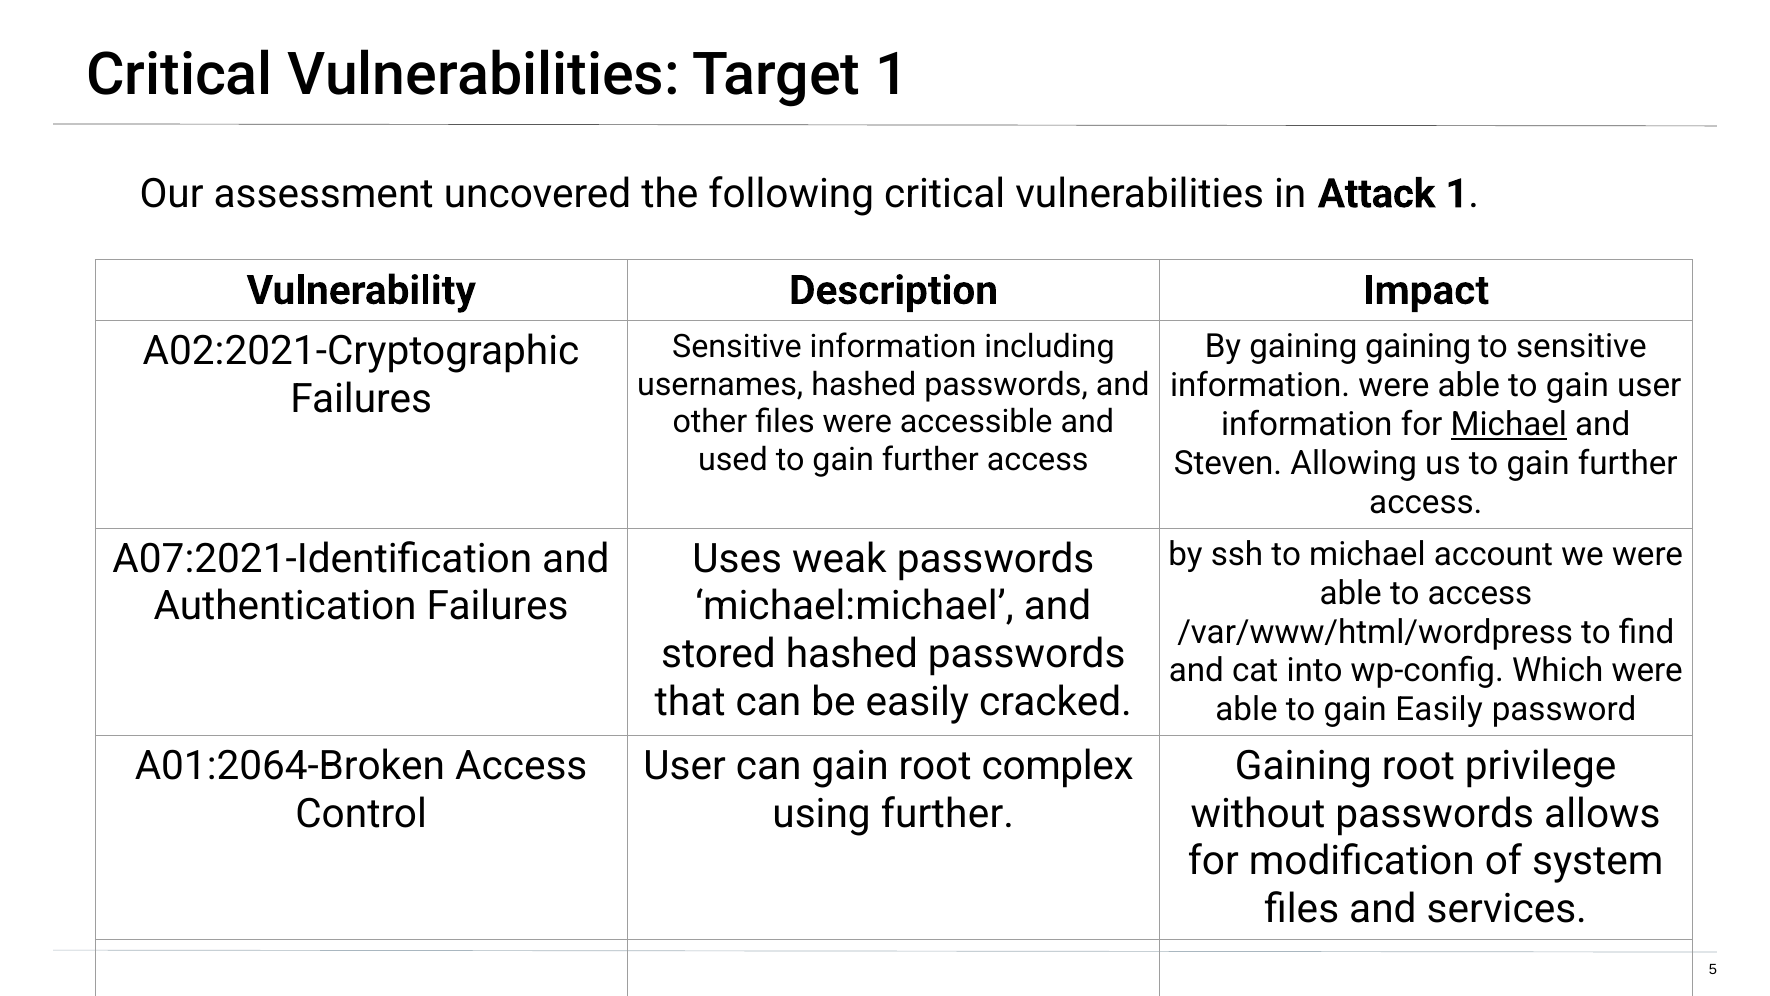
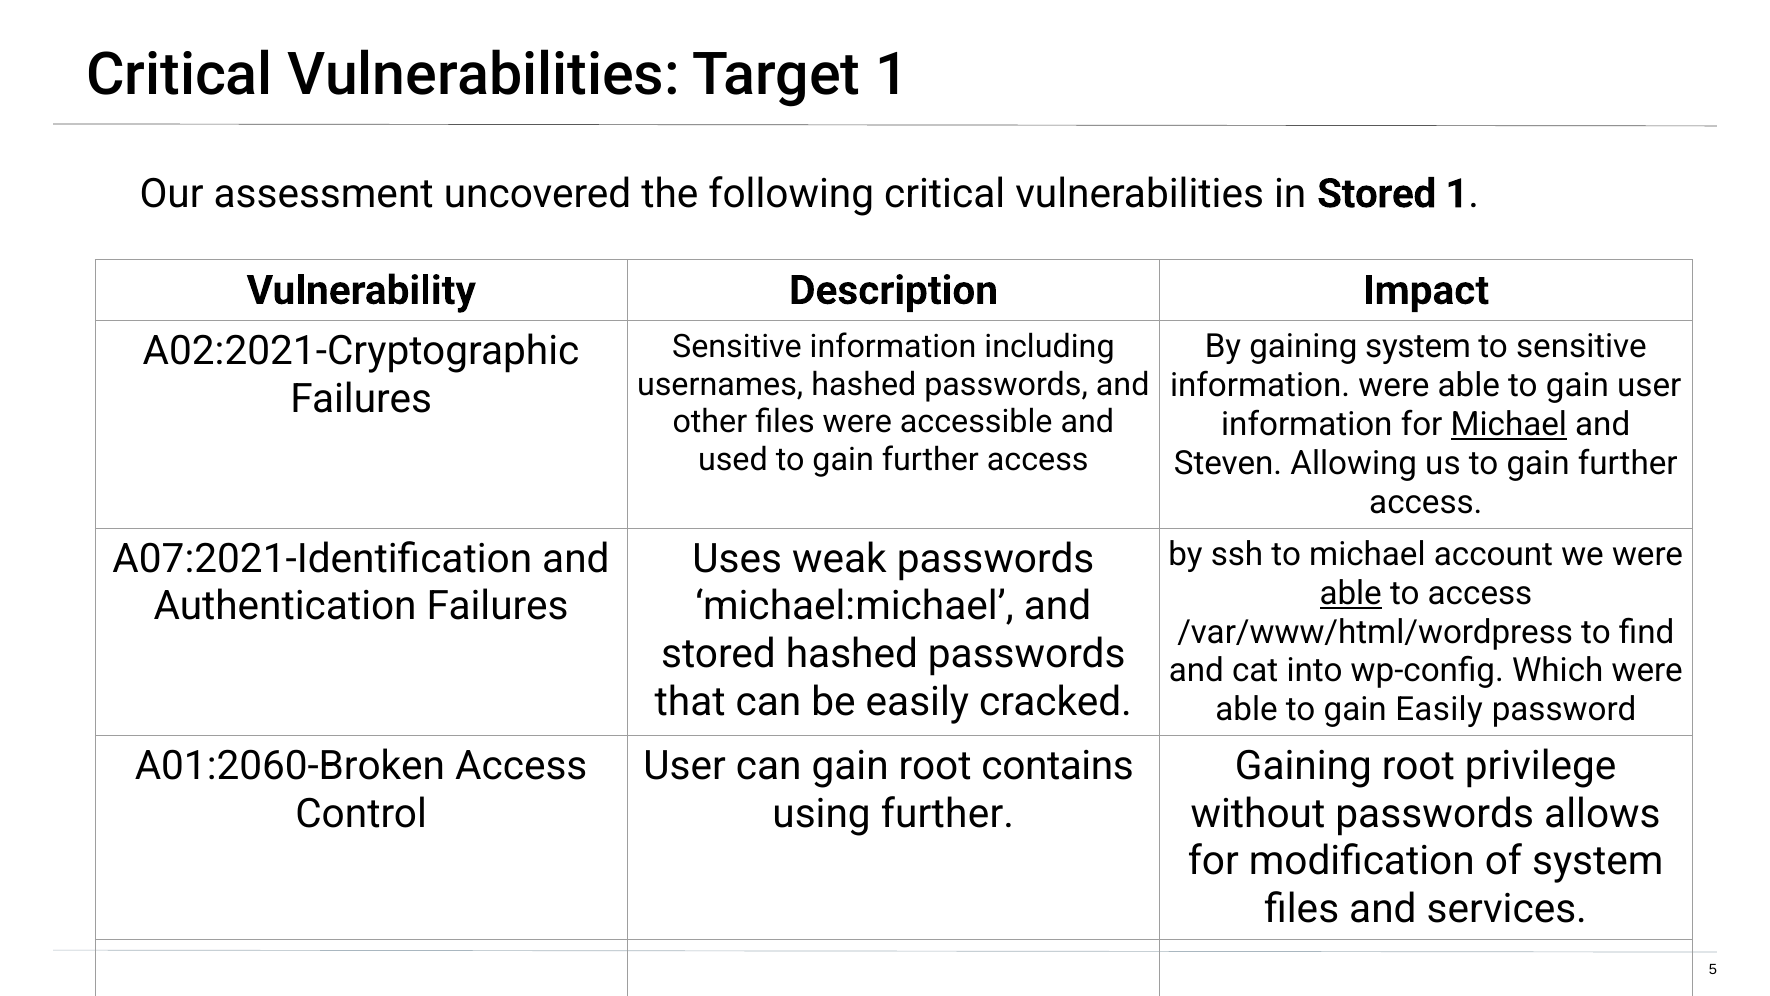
in Attack: Attack -> Stored
gaining gaining: gaining -> system
able at (1351, 593) underline: none -> present
A01:2064-Broken: A01:2064-Broken -> A01:2060-Broken
complex: complex -> contains
